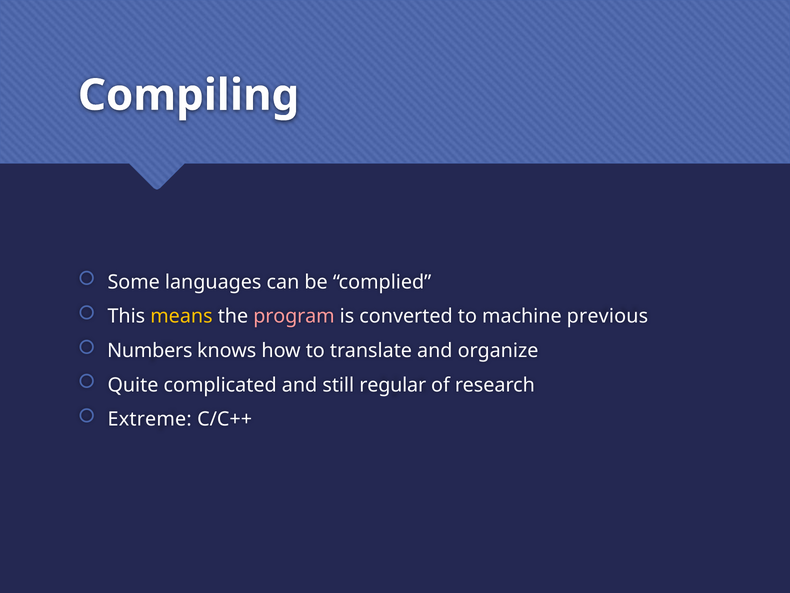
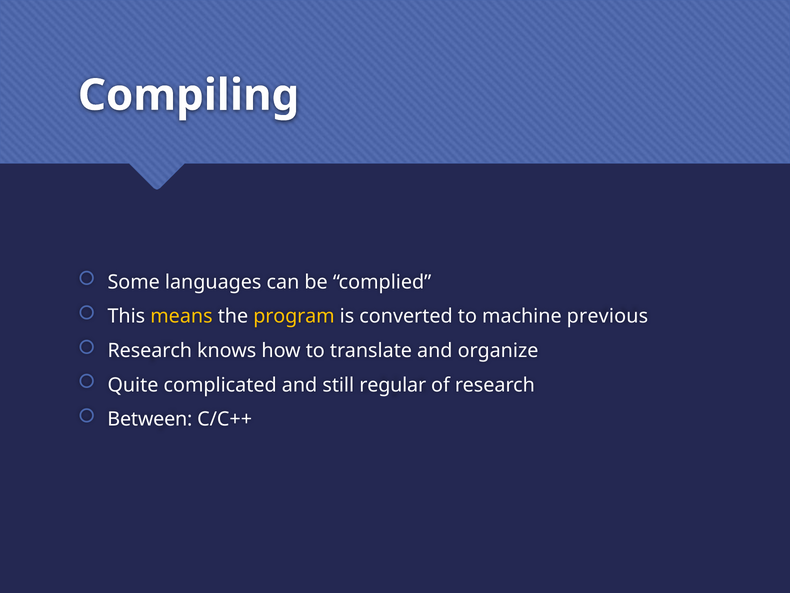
program colour: pink -> yellow
Numbers at (150, 350): Numbers -> Research
Extreme: Extreme -> Between
